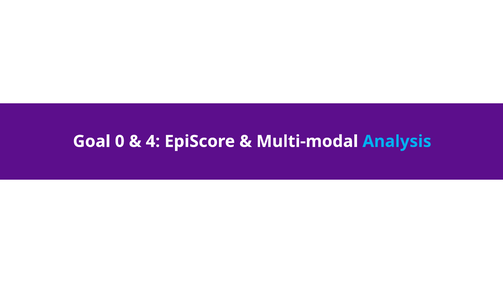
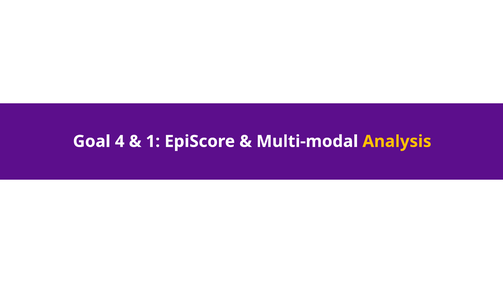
0: 0 -> 4
4: 4 -> 1
Analysis colour: light blue -> yellow
